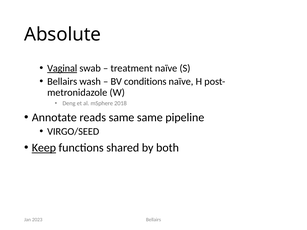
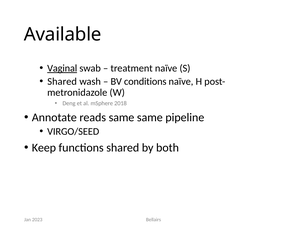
Absolute: Absolute -> Available
Bellairs at (62, 81): Bellairs -> Shared
Keep underline: present -> none
